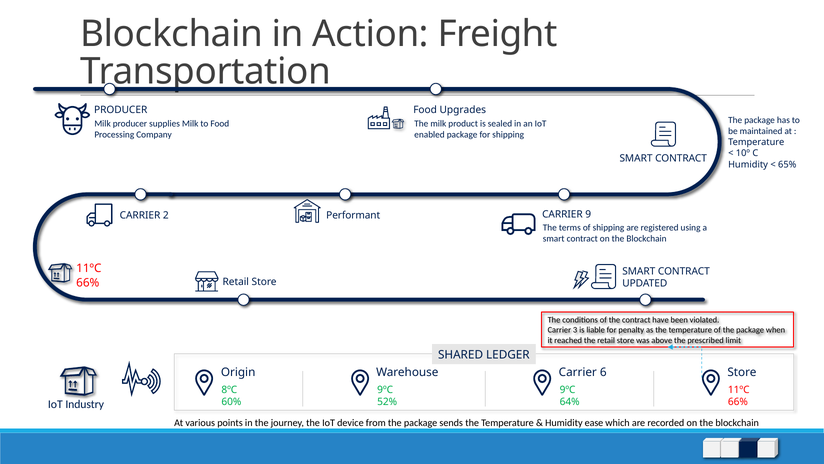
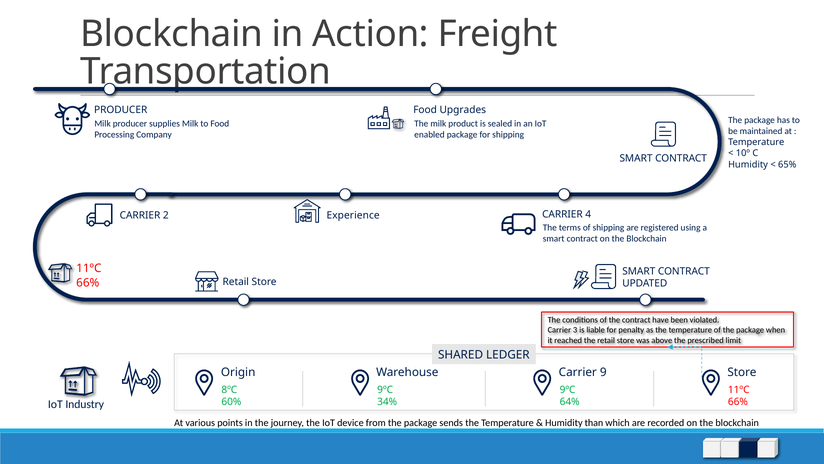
9: 9 -> 4
Performant: Performant -> Experience
6: 6 -> 9
52%: 52% -> 34%
ease: ease -> than
